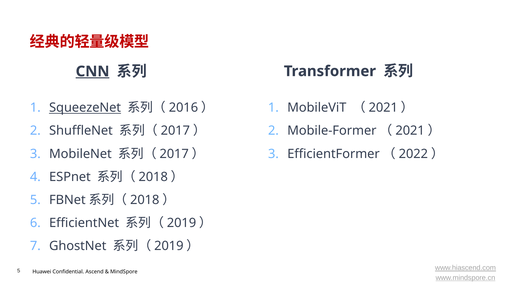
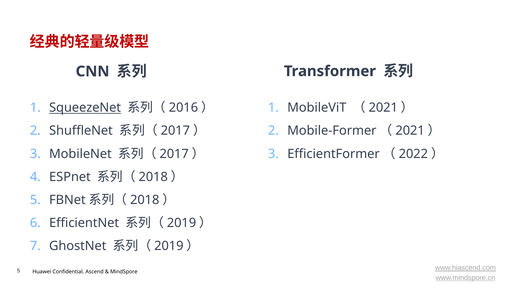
CNN underline: present -> none
